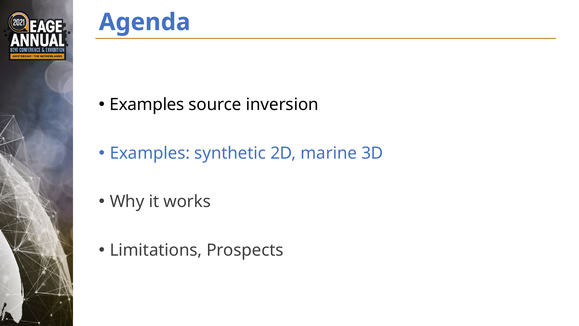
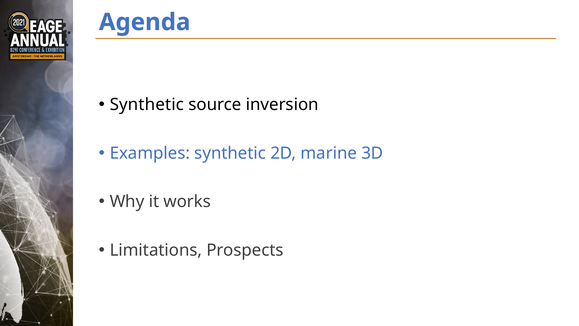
Examples at (147, 104): Examples -> Synthetic
